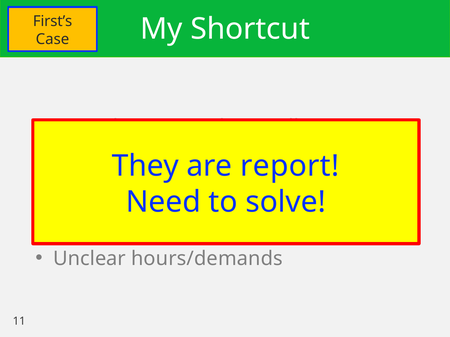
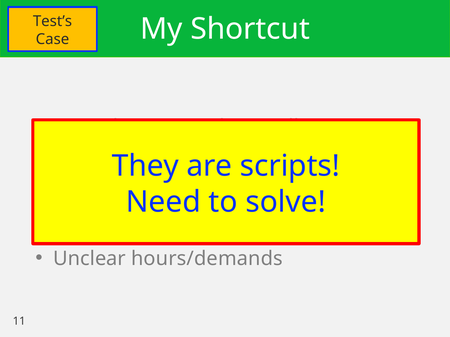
First’s: First’s -> Test’s
report: report -> scripts
